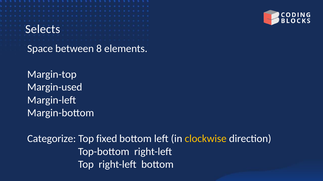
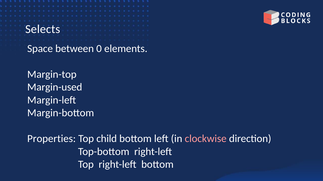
8: 8 -> 0
Categorize: Categorize -> Properties
fixed: fixed -> child
clockwise colour: yellow -> pink
